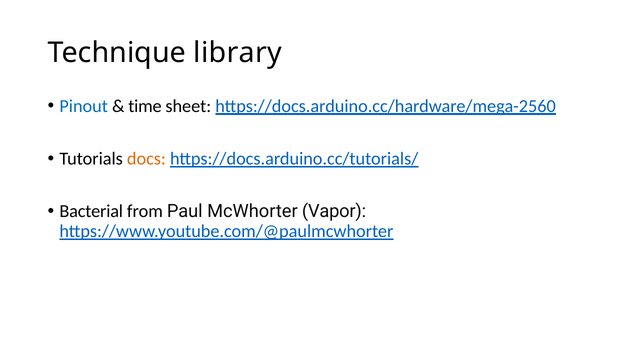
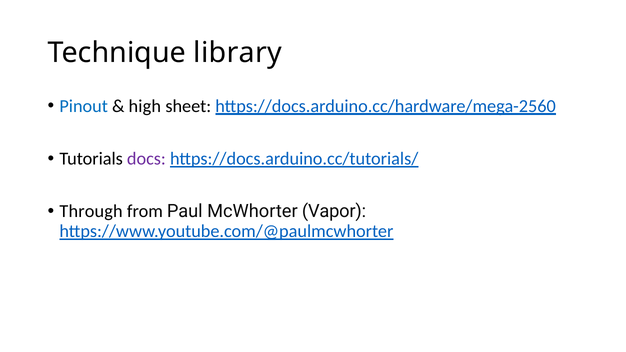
time: time -> high
docs colour: orange -> purple
Bacterial: Bacterial -> Through
